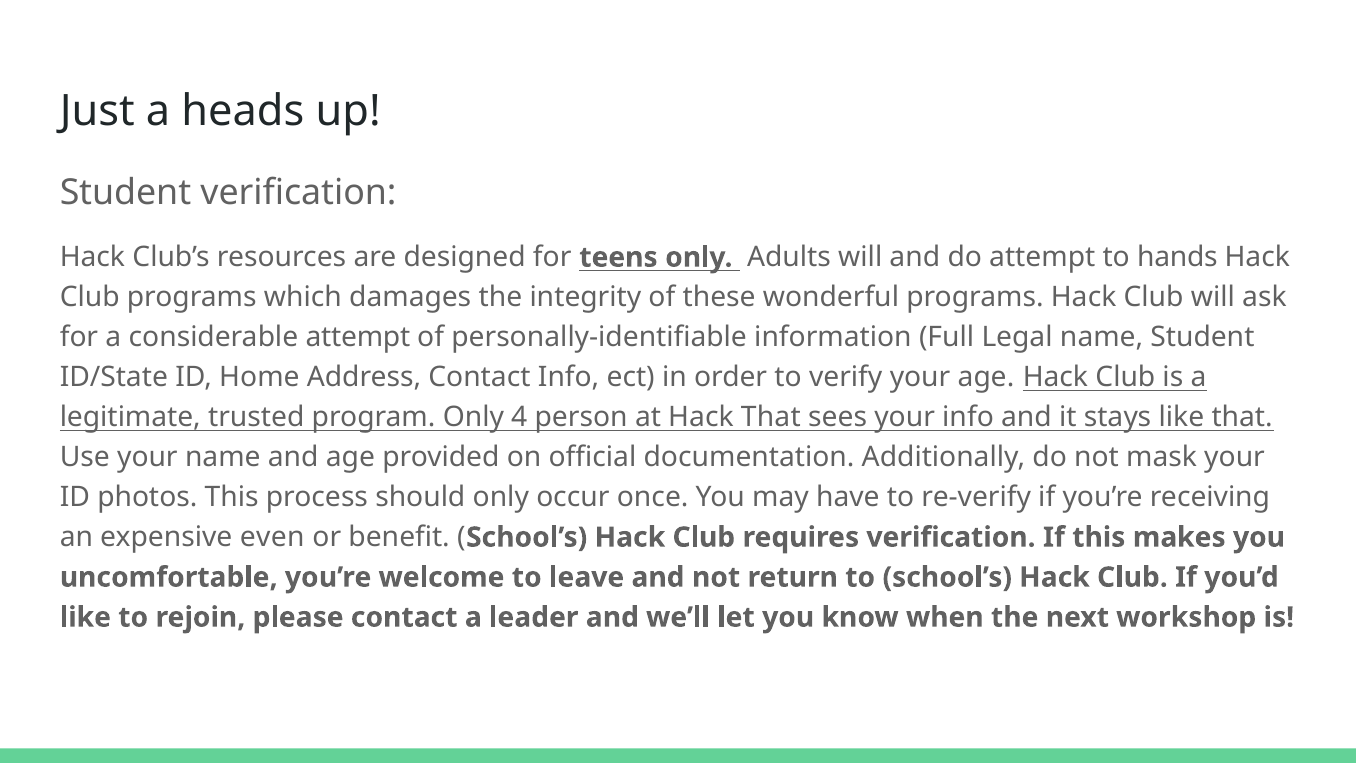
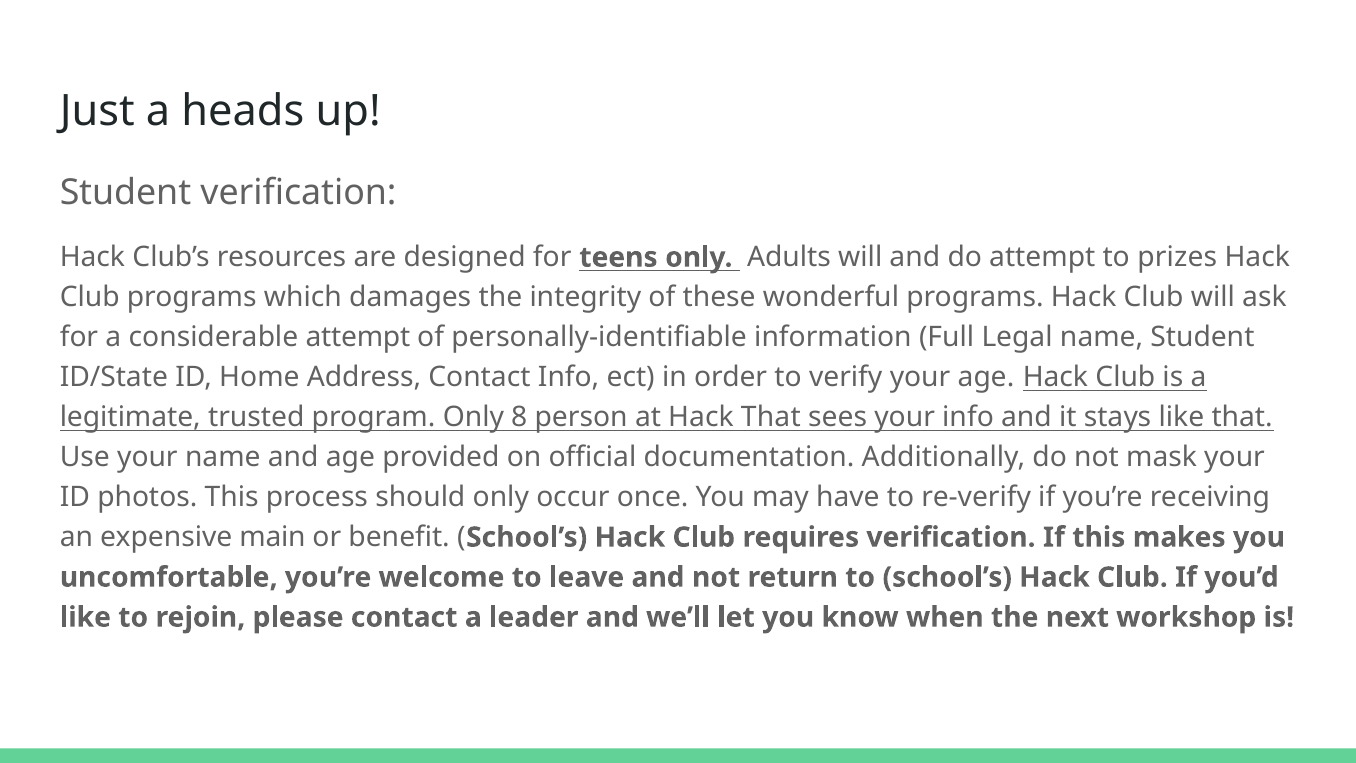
hands: hands -> prizes
4: 4 -> 8
even: even -> main
